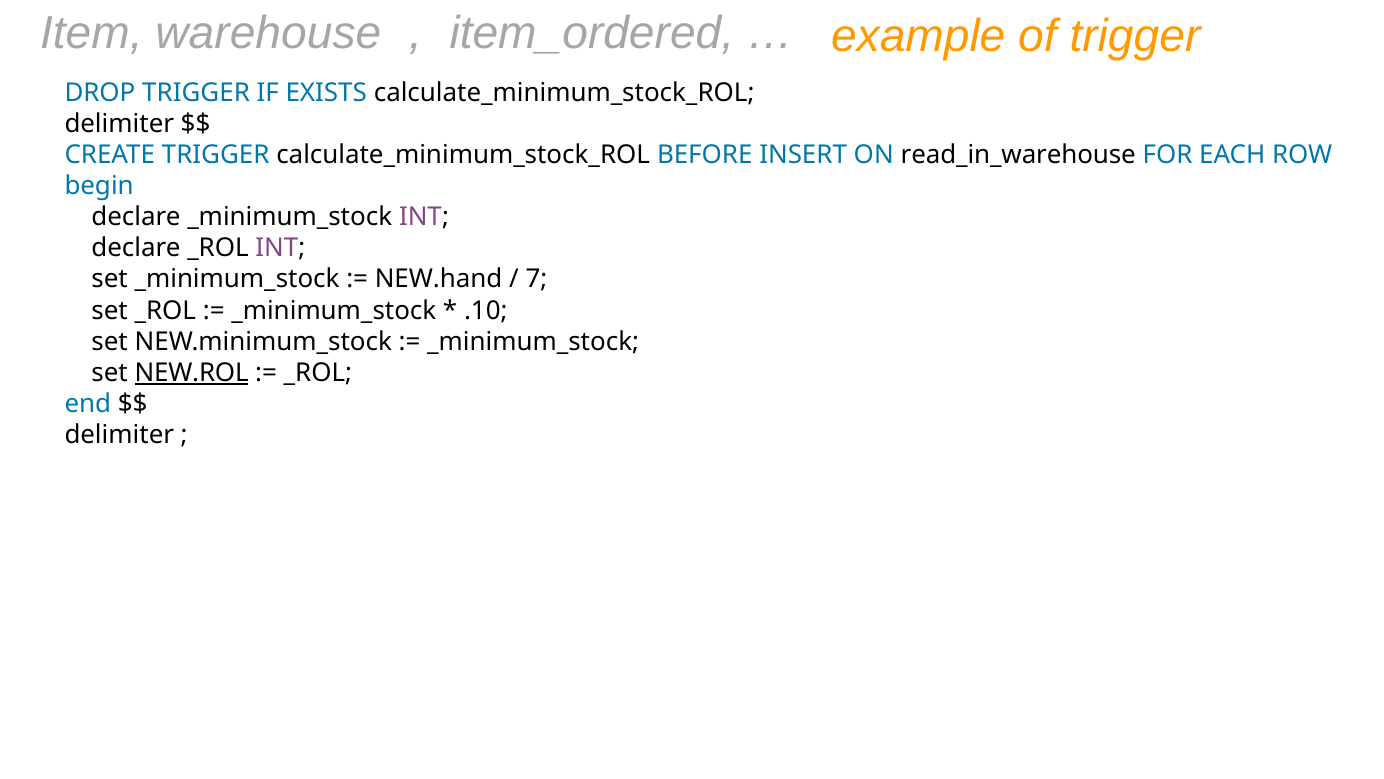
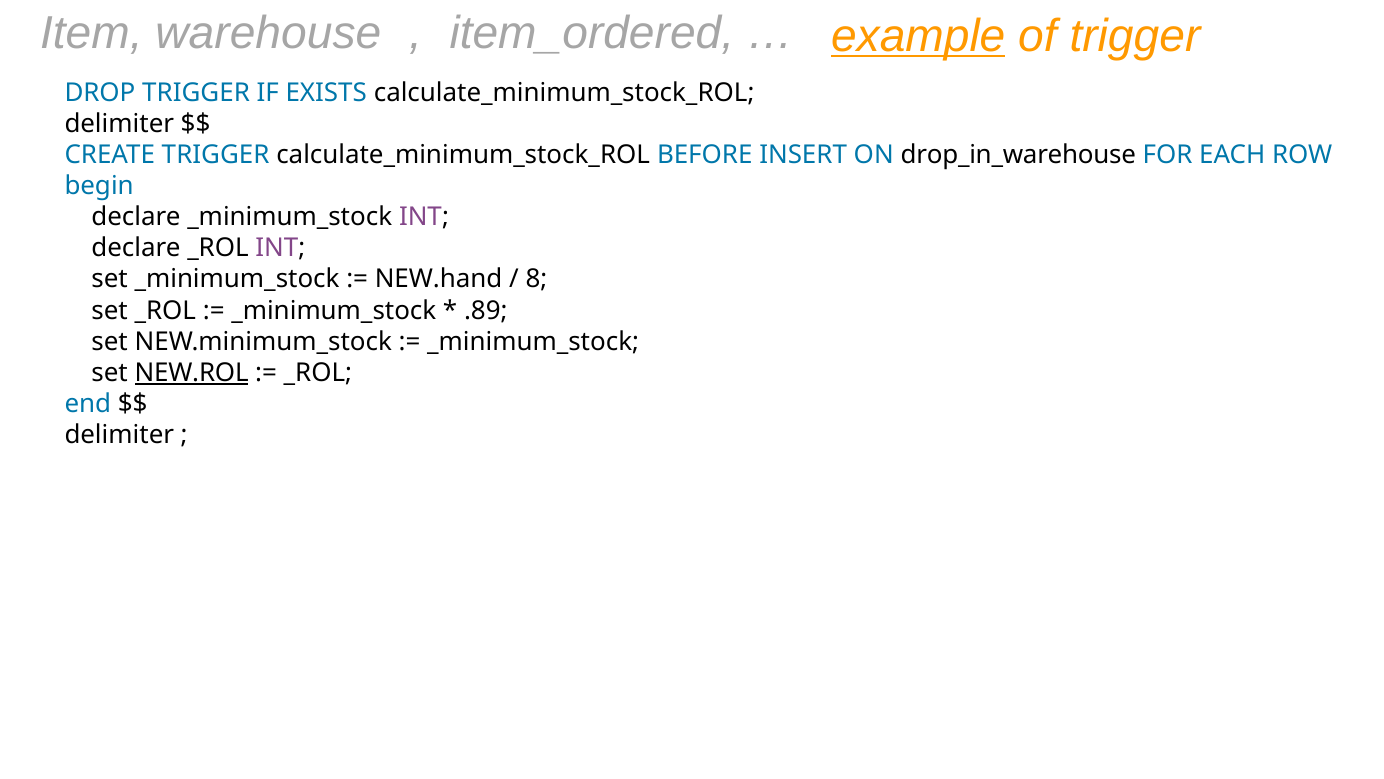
example underline: none -> present
read_in_warehouse: read_in_warehouse -> drop_in_warehouse
7: 7 -> 8
.10: .10 -> .89
